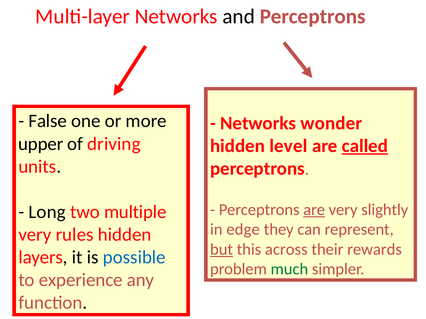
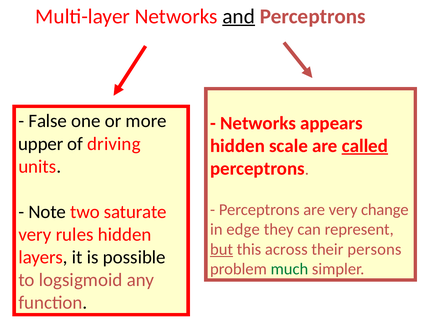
and underline: none -> present
wonder: wonder -> appears
level: level -> scale
are at (314, 210) underline: present -> none
slightly: slightly -> change
Long: Long -> Note
multiple: multiple -> saturate
rewards: rewards -> persons
possible colour: blue -> black
experience: experience -> logsigmoid
